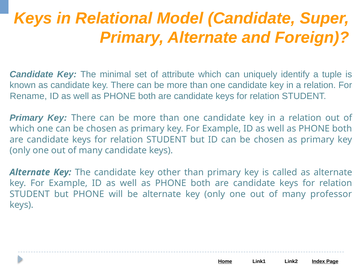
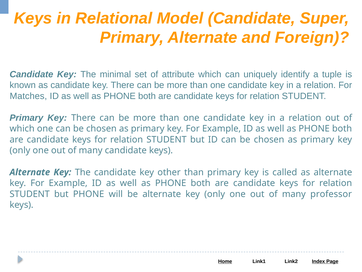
Rename: Rename -> Matches
